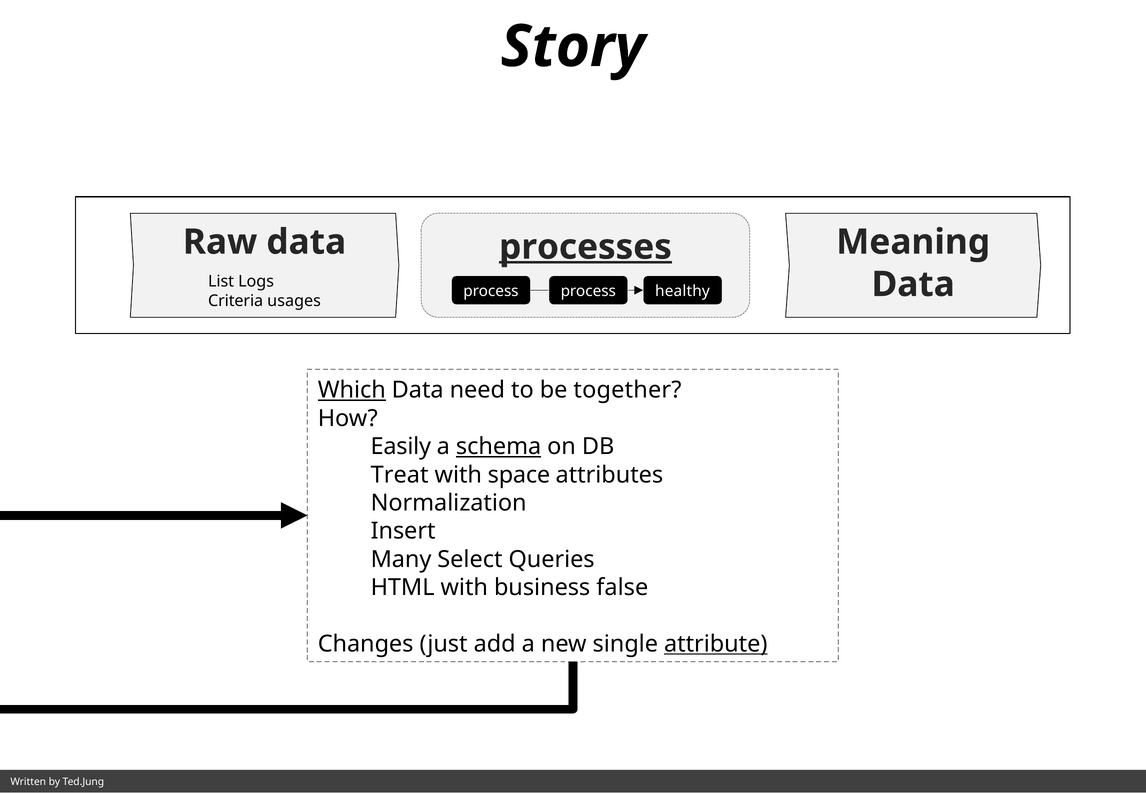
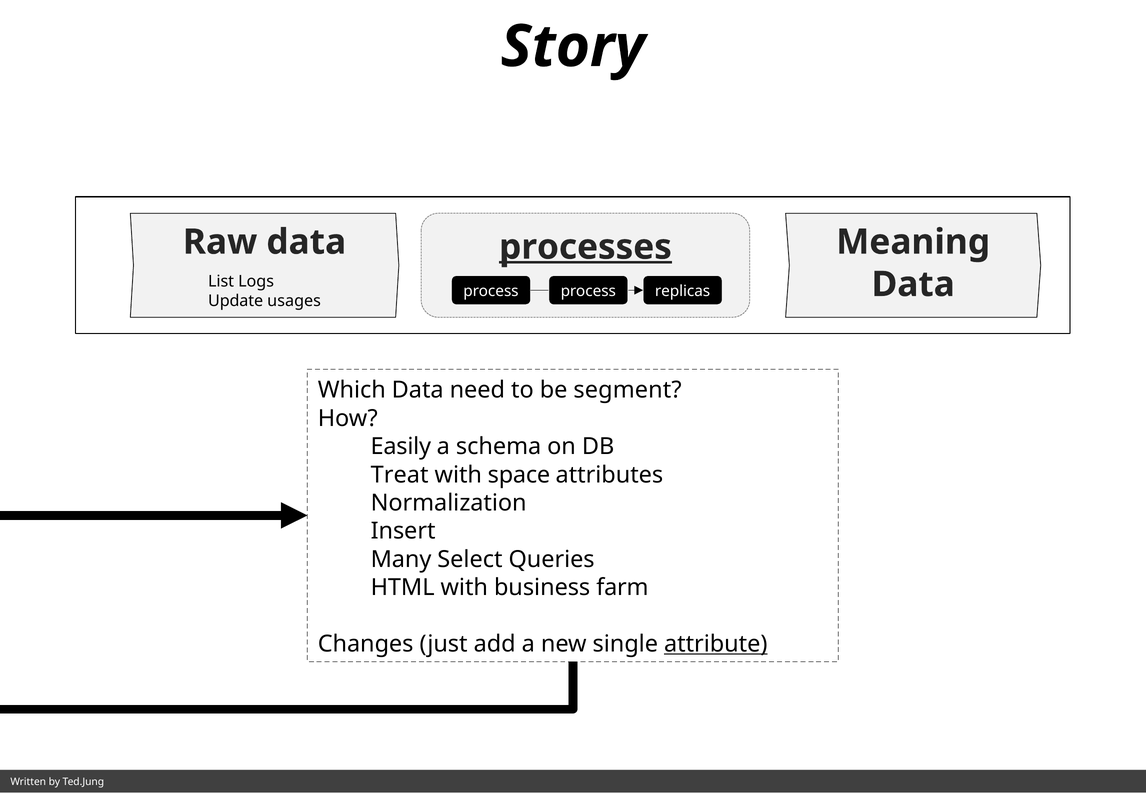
healthy: healthy -> replicas
Criteria: Criteria -> Update
Which underline: present -> none
together: together -> segment
schema underline: present -> none
false: false -> farm
